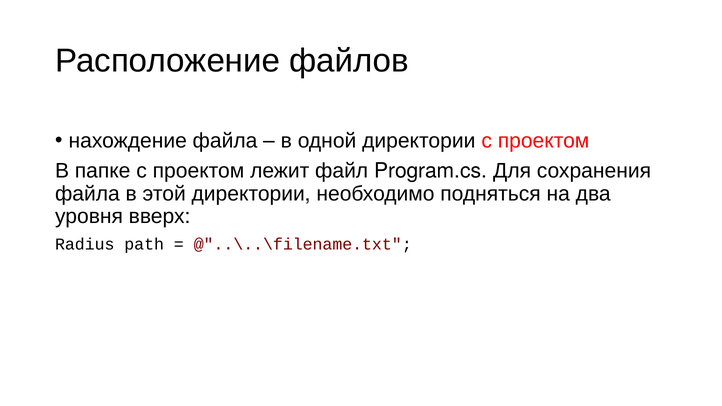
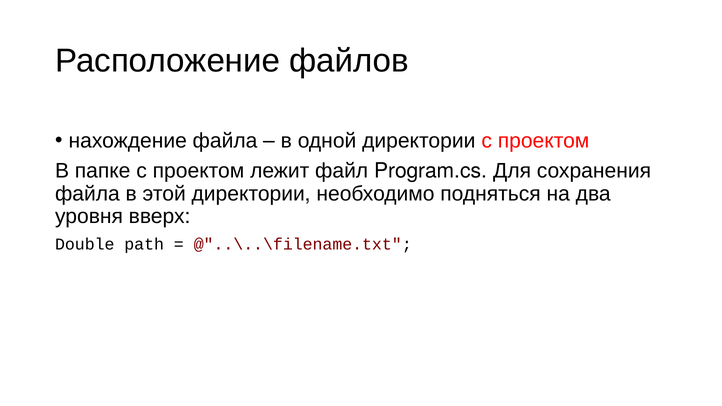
Radius: Radius -> Double
